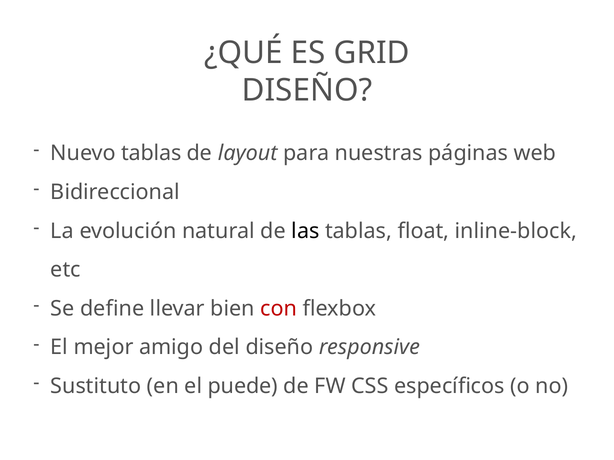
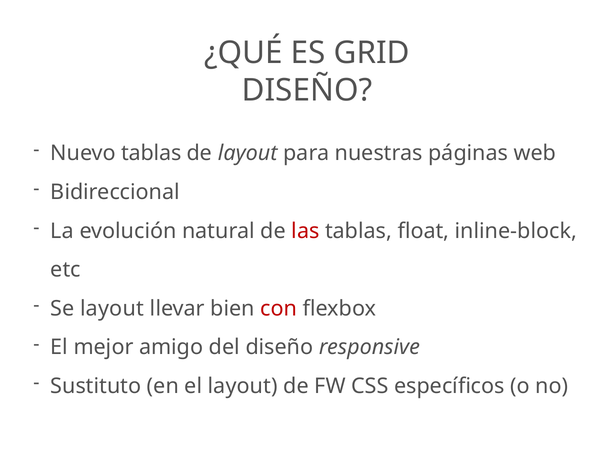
las colour: black -> red
Se define: define -> layout
el puede: puede -> layout
